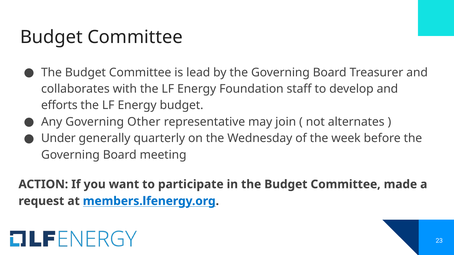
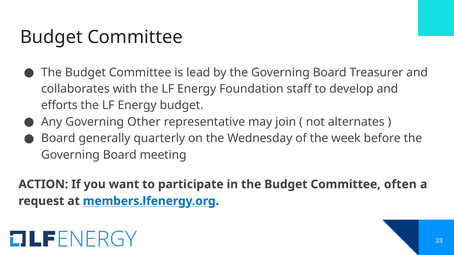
Under at (58, 139): Under -> Board
made: made -> often
